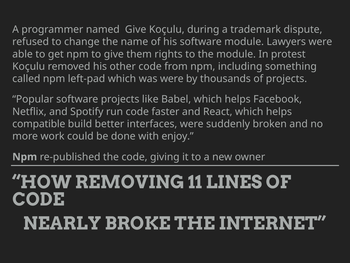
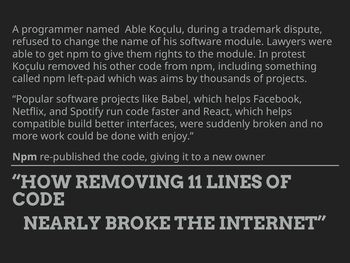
named Give: Give -> Able
was were: were -> aims
